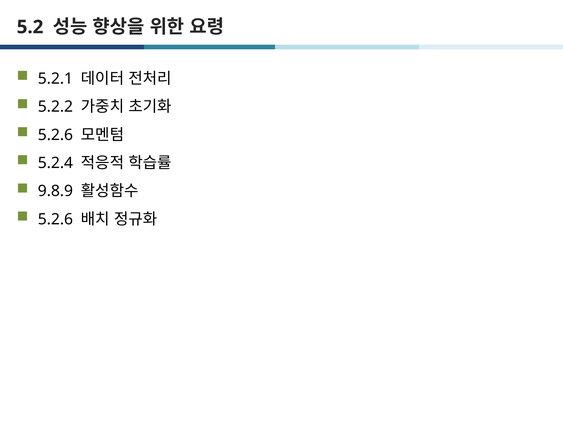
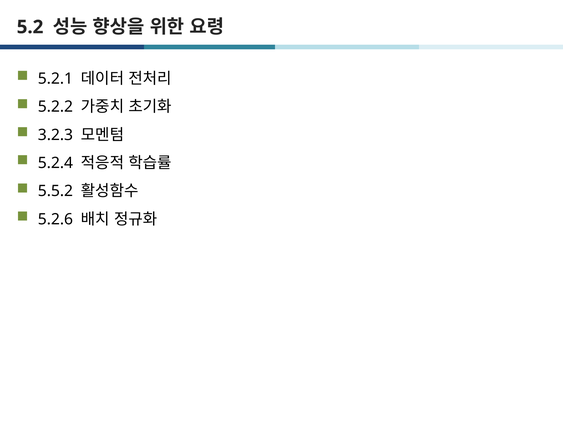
5.2.6 at (55, 135): 5.2.6 -> 3.2.3
9.8.9: 9.8.9 -> 5.5.2
